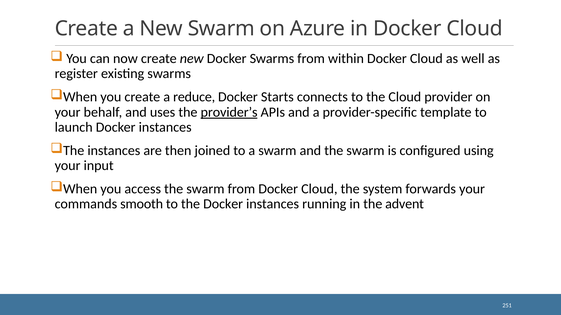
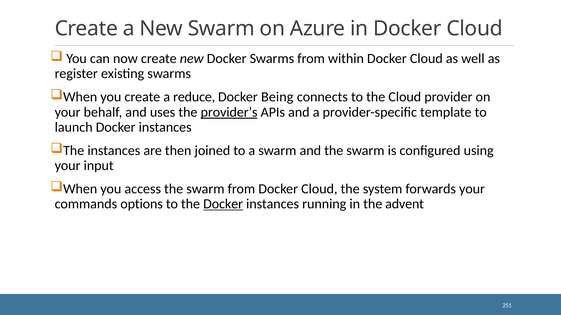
Starts: Starts -> Being
smooth: smooth -> options
Docker at (223, 204) underline: none -> present
